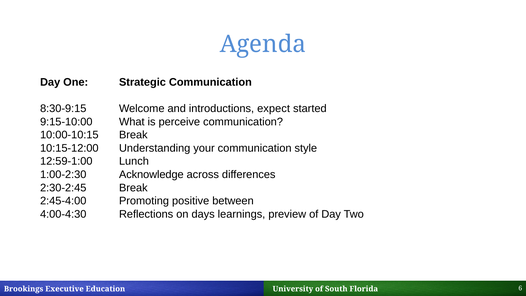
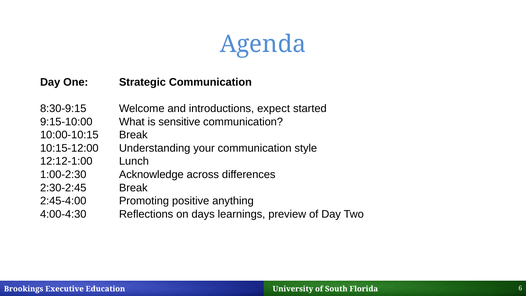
perceive: perceive -> sensitive
12:59-1:00: 12:59-1:00 -> 12:12-1:00
between: between -> anything
